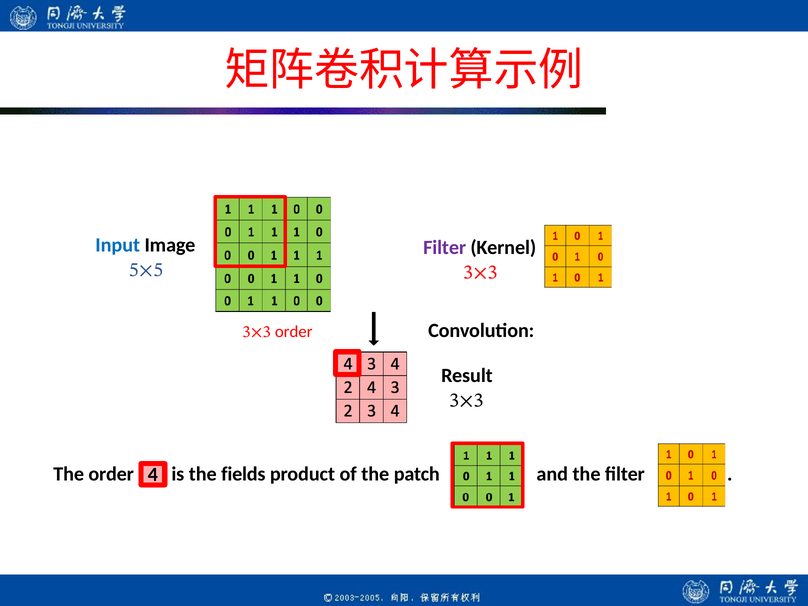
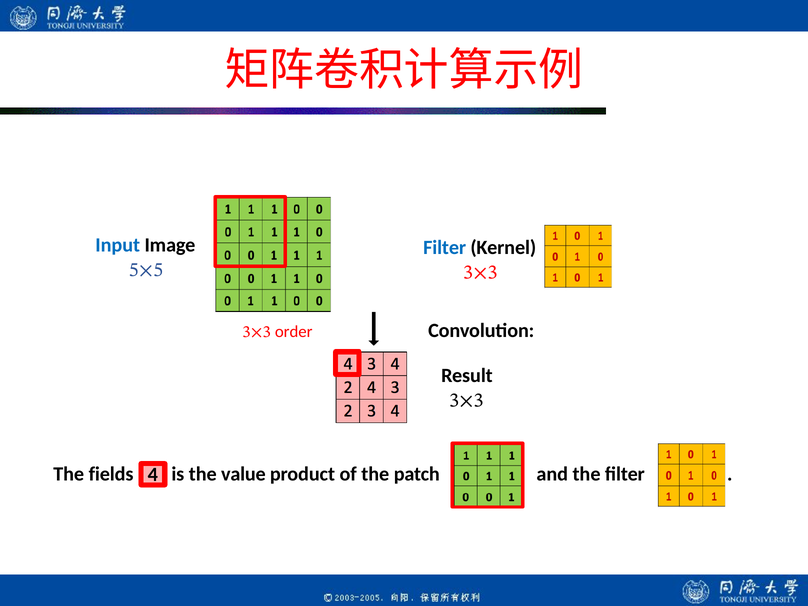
Filter at (445, 248) colour: purple -> blue
The order: order -> fields
fields: fields -> value
